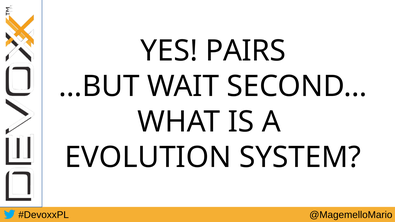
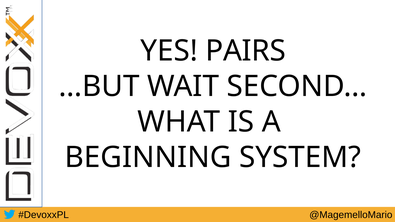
EVOLUTION: EVOLUTION -> BEGINNING
